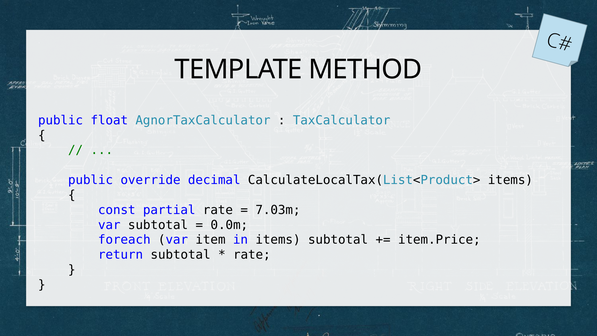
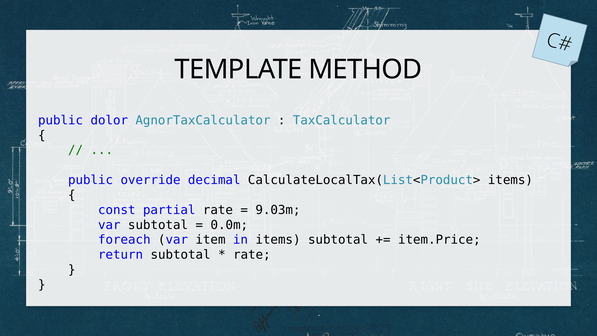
float: float -> dolor
7.03m: 7.03m -> 9.03m
